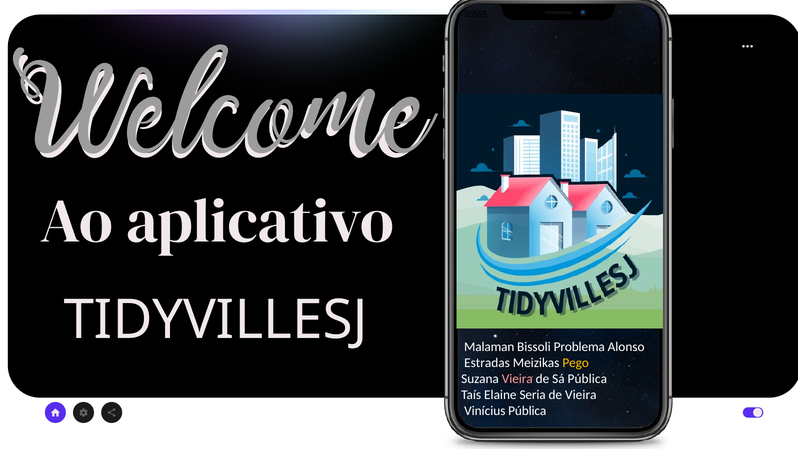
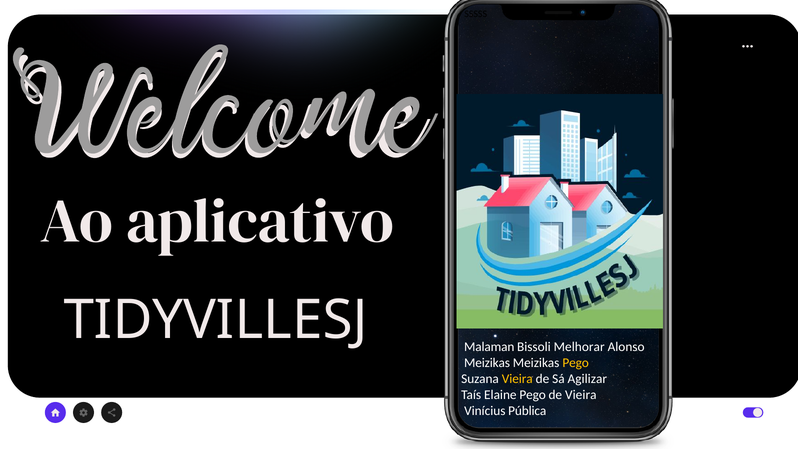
Problema: Problema -> Melhorar
Estradas at (487, 363): Estradas -> Meizikas
Vieira at (517, 379) colour: pink -> yellow
Sá Pública: Pública -> Agilizar
Elaine Seria: Seria -> Pego
